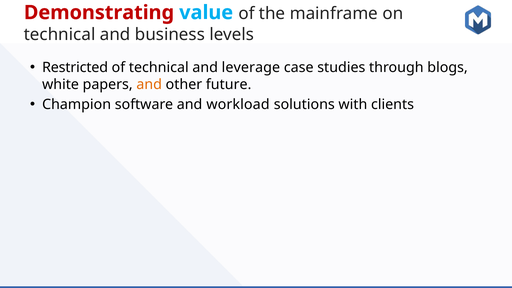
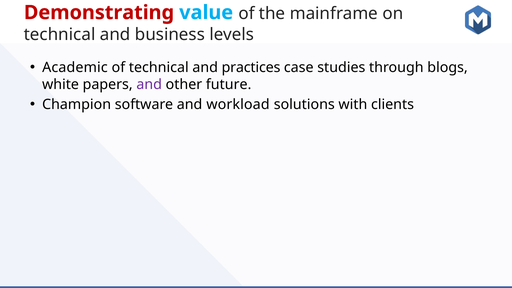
Restricted: Restricted -> Academic
leverage: leverage -> practices
and at (149, 85) colour: orange -> purple
